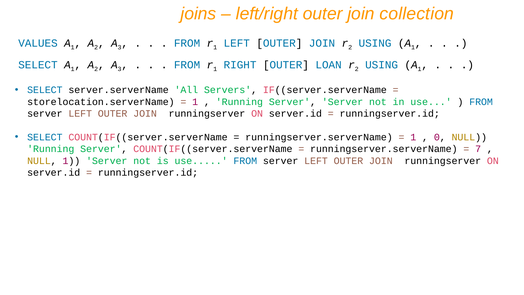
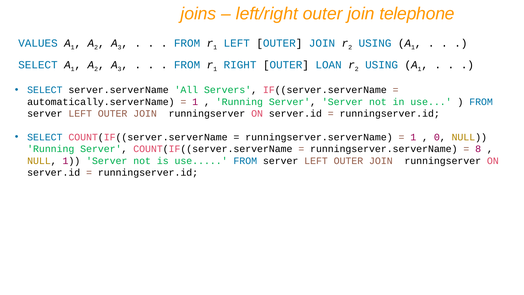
collection: collection -> telephone
storelocation.serverName: storelocation.serverName -> automatically.serverName
7: 7 -> 8
